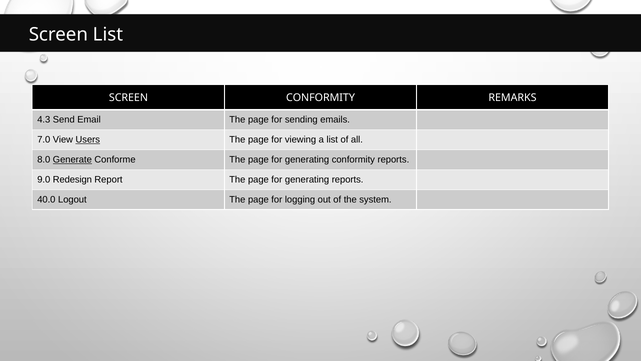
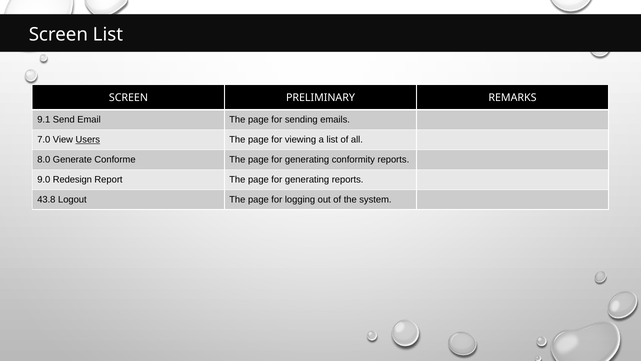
SCREEN CONFORMITY: CONFORMITY -> PRELIMINARY
4.3: 4.3 -> 9.1
Generate underline: present -> none
40.0: 40.0 -> 43.8
